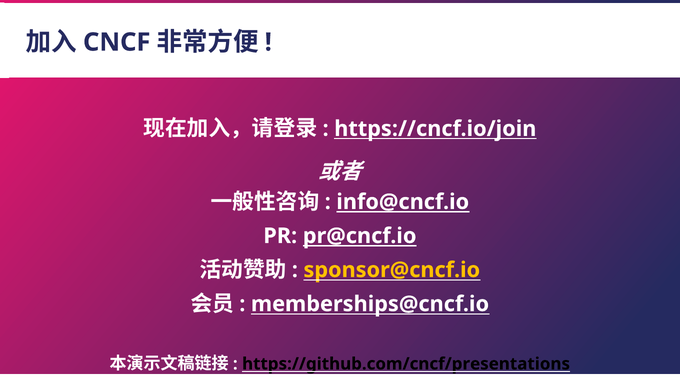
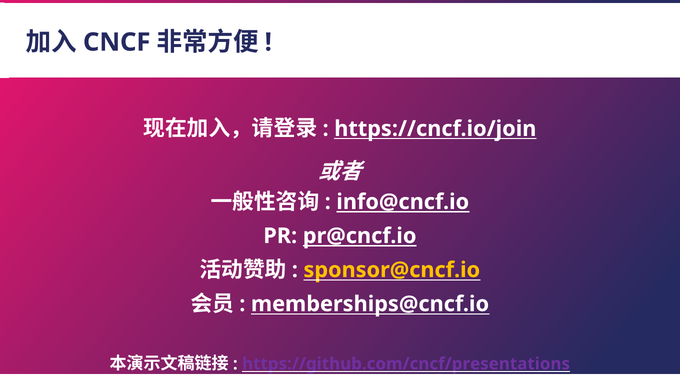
https://github.com/cncf/presentations colour: black -> purple
